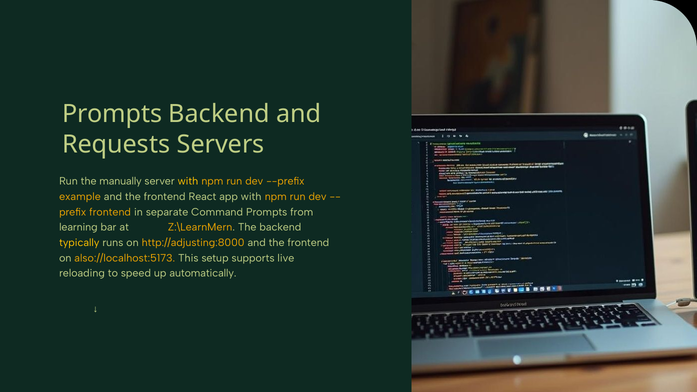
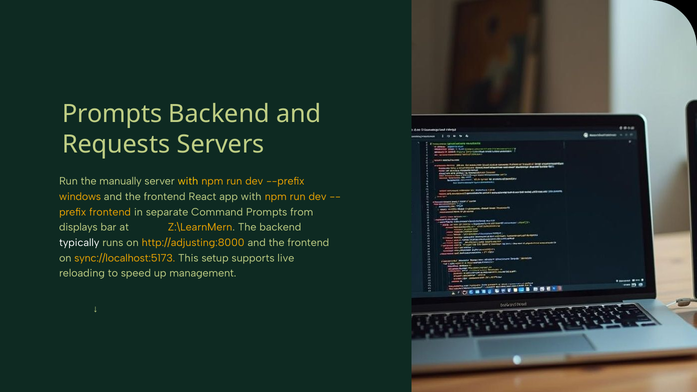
example: example -> windows
learning: learning -> displays
typically colour: yellow -> white
also://localhost:5173: also://localhost:5173 -> sync://localhost:5173
automatically: automatically -> management
